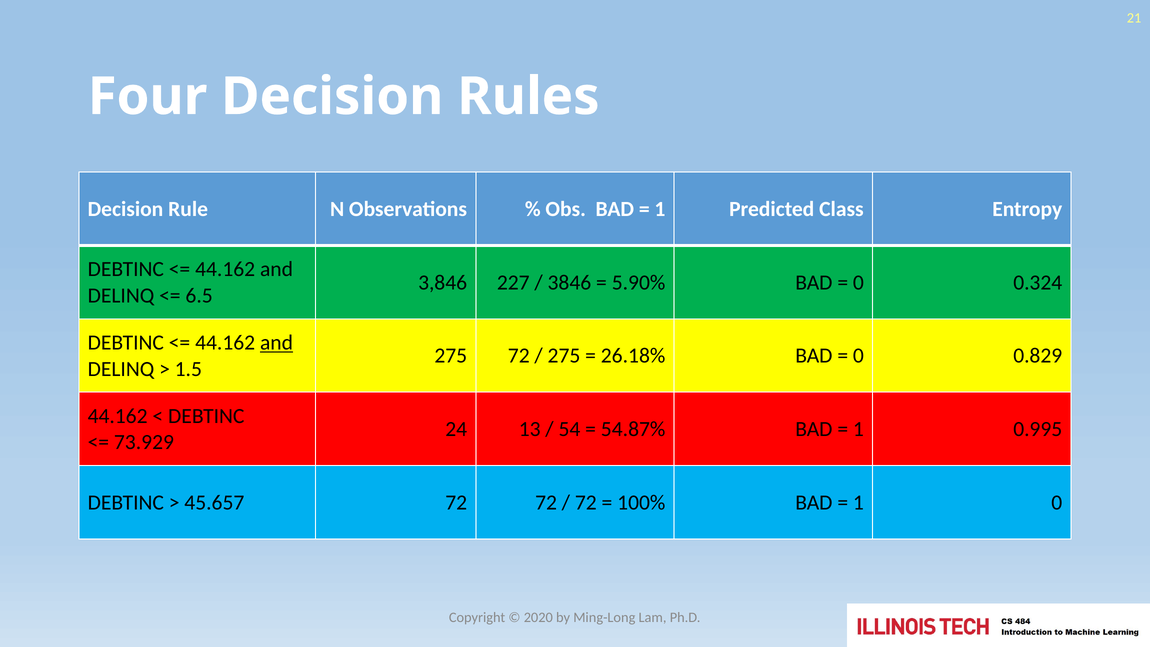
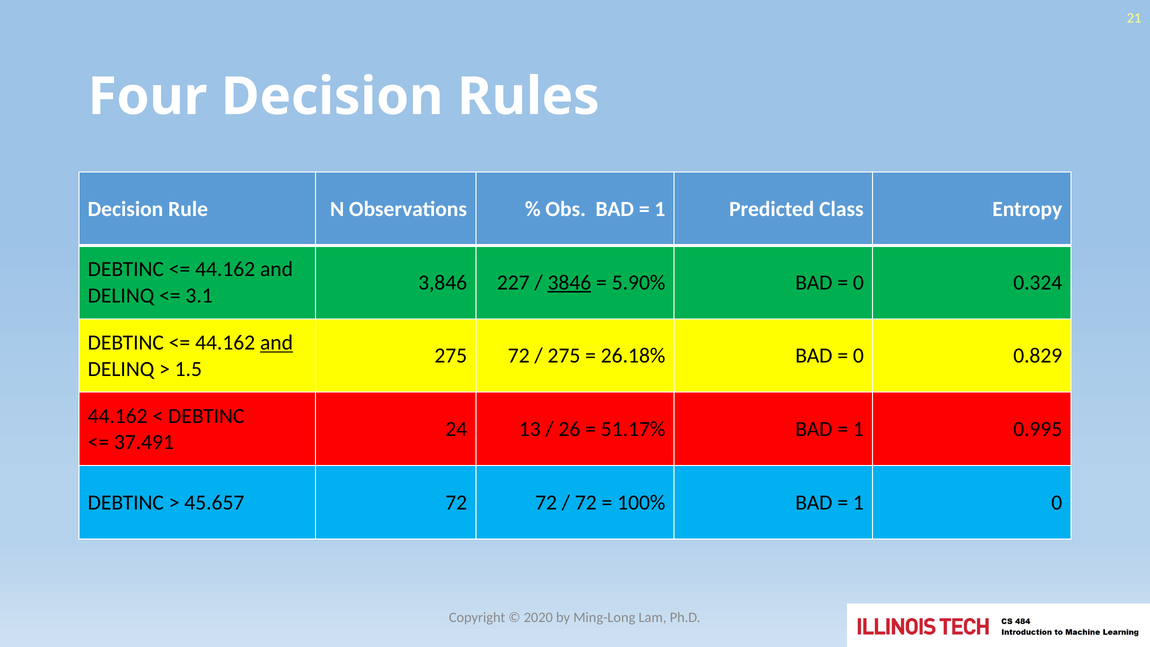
3846 underline: none -> present
6.5: 6.5 -> 3.1
54: 54 -> 26
54.87%: 54.87% -> 51.17%
73.929: 73.929 -> 37.491
